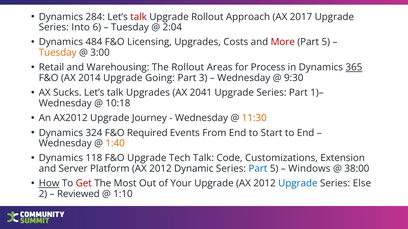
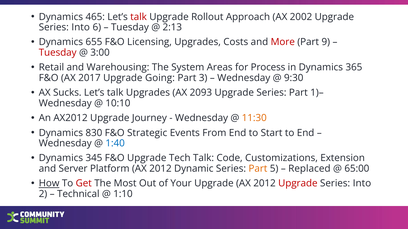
284: 284 -> 465
2017: 2017 -> 2002
2:04: 2:04 -> 2:13
484: 484 -> 655
5 at (326, 42): 5 -> 9
Tuesday at (58, 53) colour: orange -> red
The Rollout: Rollout -> System
365 underline: present -> none
2014: 2014 -> 2017
2041: 2041 -> 2093
10:18: 10:18 -> 10:10
324: 324 -> 830
Required: Required -> Strategic
1:40 colour: orange -> blue
118: 118 -> 345
Part at (258, 169) colour: blue -> orange
Windows: Windows -> Replaced
38:00: 38:00 -> 65:00
Upgrade at (298, 184) colour: blue -> red
Else at (362, 184): Else -> Into
Reviewed: Reviewed -> Technical
